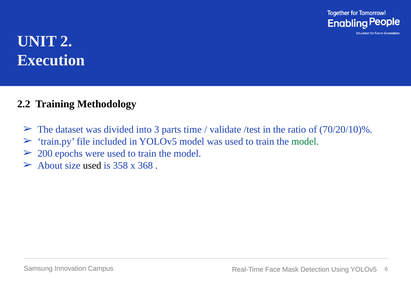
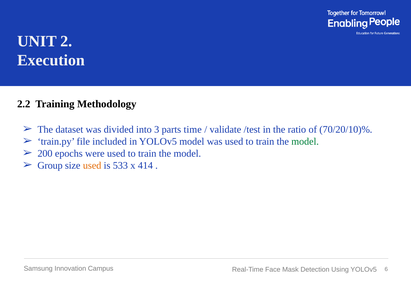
About: About -> Group
used at (92, 165) colour: black -> orange
358: 358 -> 533
368: 368 -> 414
